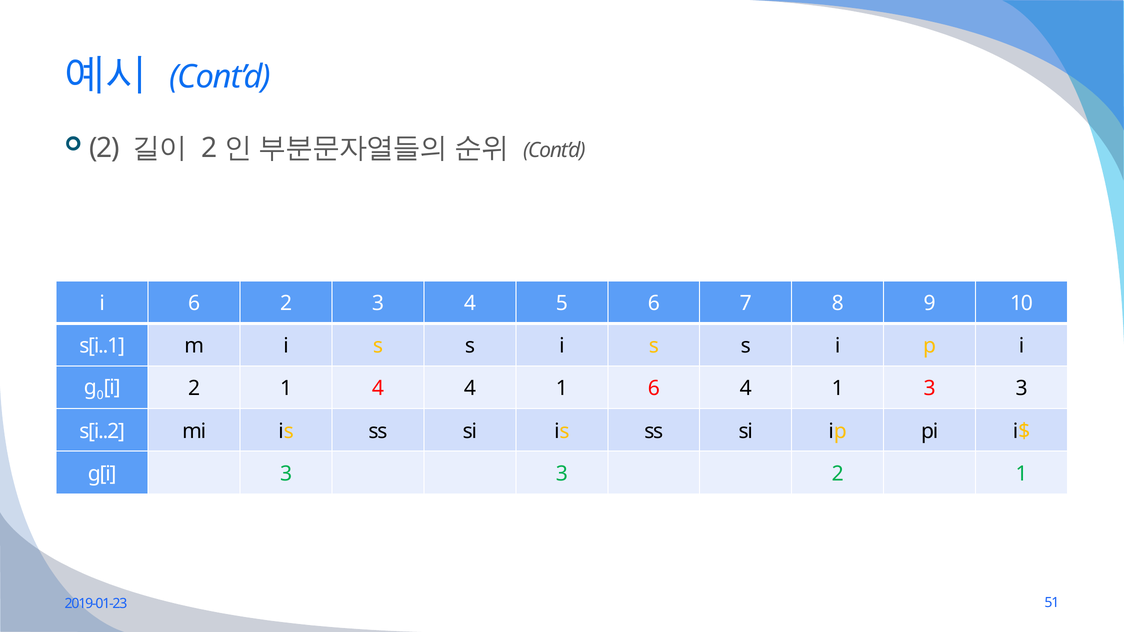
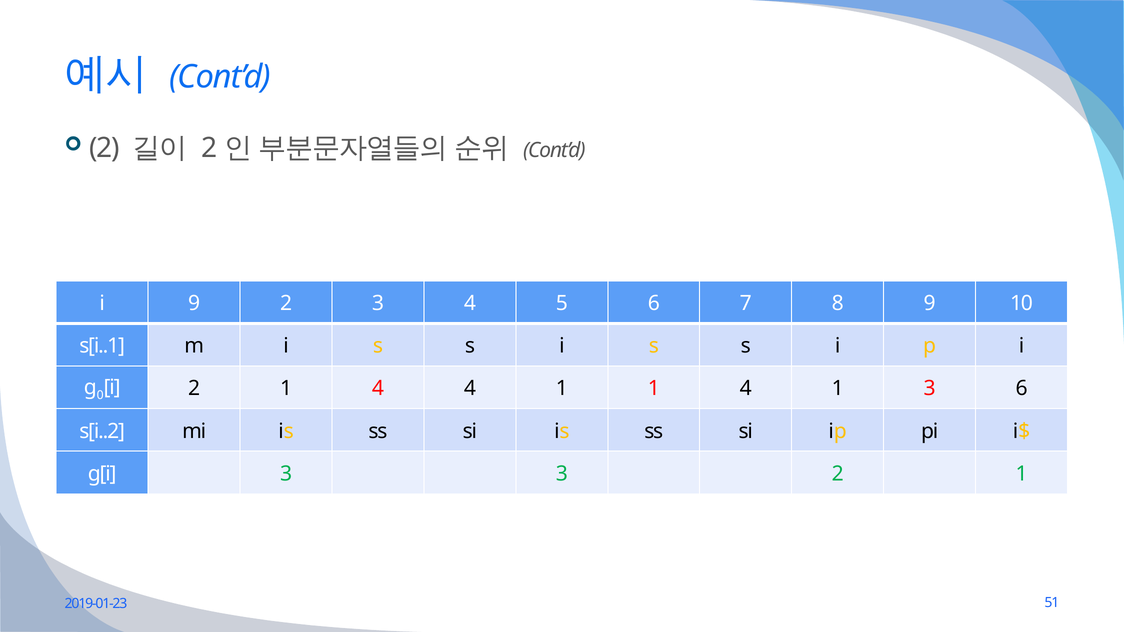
i 6: 6 -> 9
1 6: 6 -> 1
1 3 3: 3 -> 6
